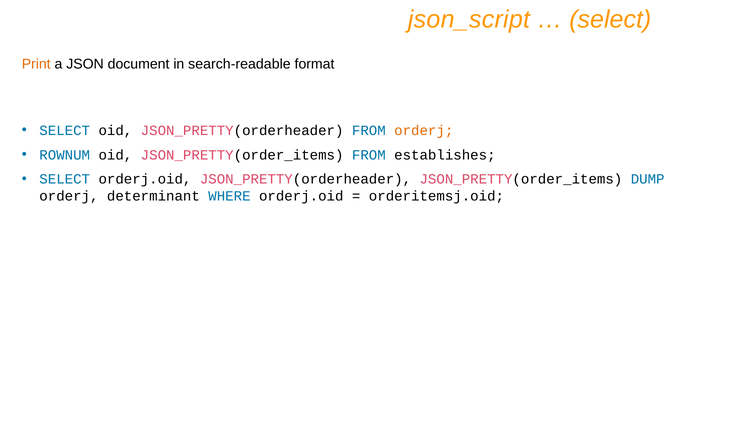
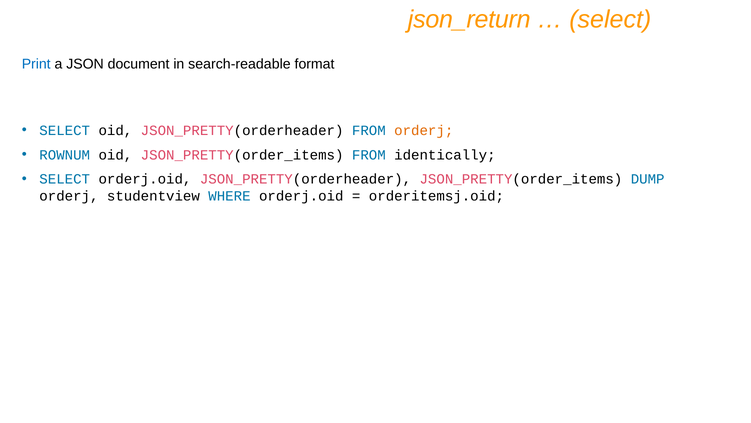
json_script: json_script -> json_return
Print colour: orange -> blue
establishes: establishes -> identically
determinant: determinant -> studentview
